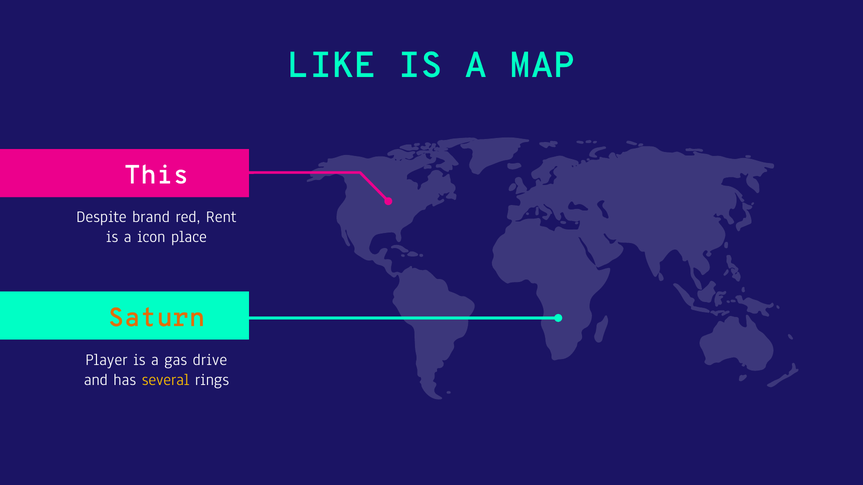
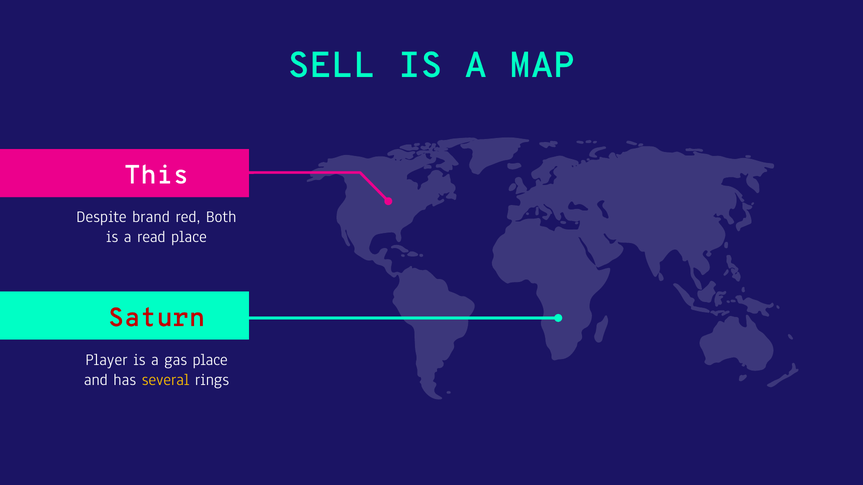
LIKE: LIKE -> SELL
Rent: Rent -> Both
icon: icon -> read
Saturn colour: orange -> red
gas drive: drive -> place
